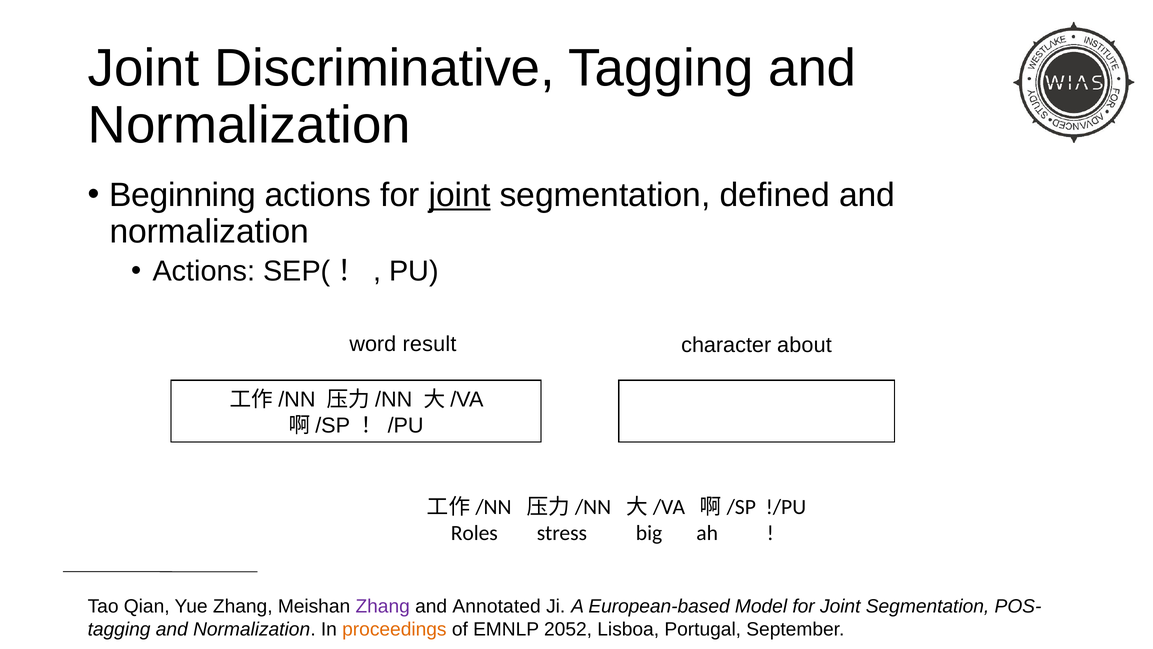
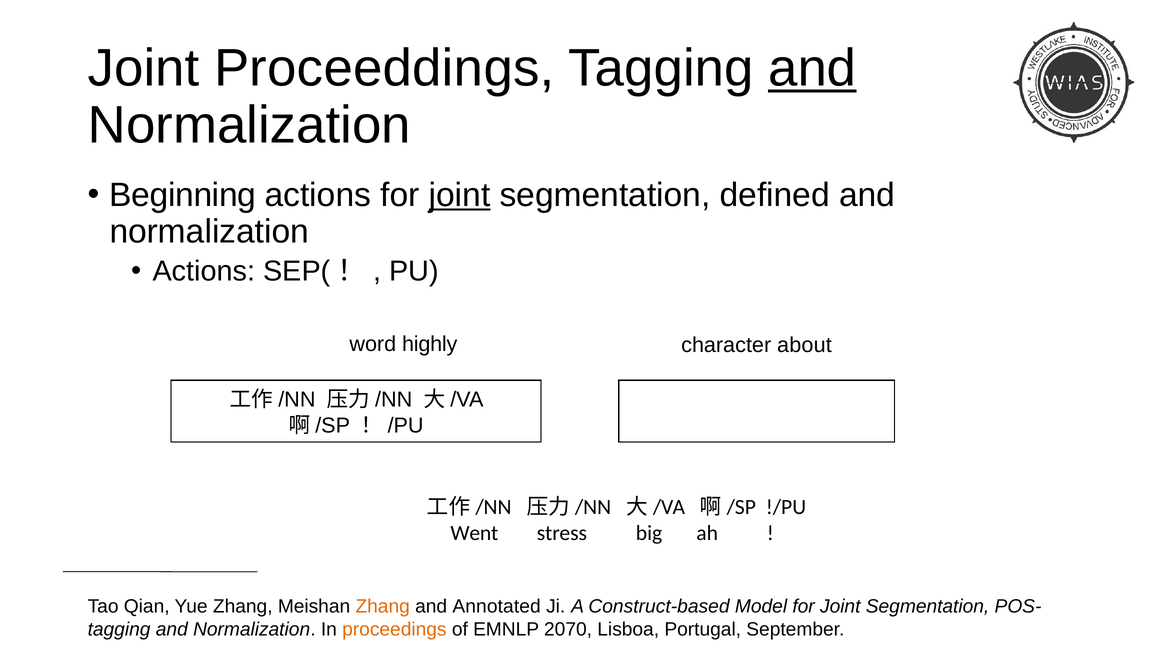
Discriminative: Discriminative -> Proceeddings
and at (812, 68) underline: none -> present
result: result -> highly
Roles: Roles -> Went
Zhang at (383, 606) colour: purple -> orange
European-based: European-based -> Construct-based
2052: 2052 -> 2070
